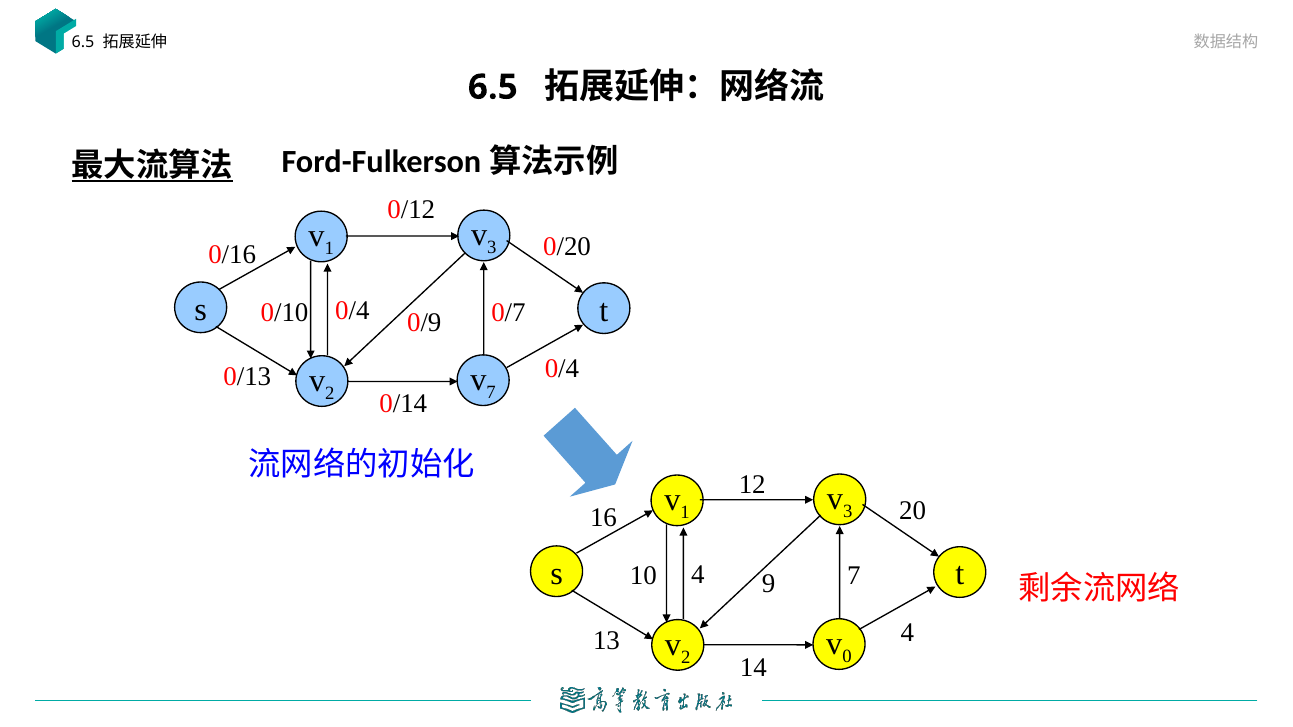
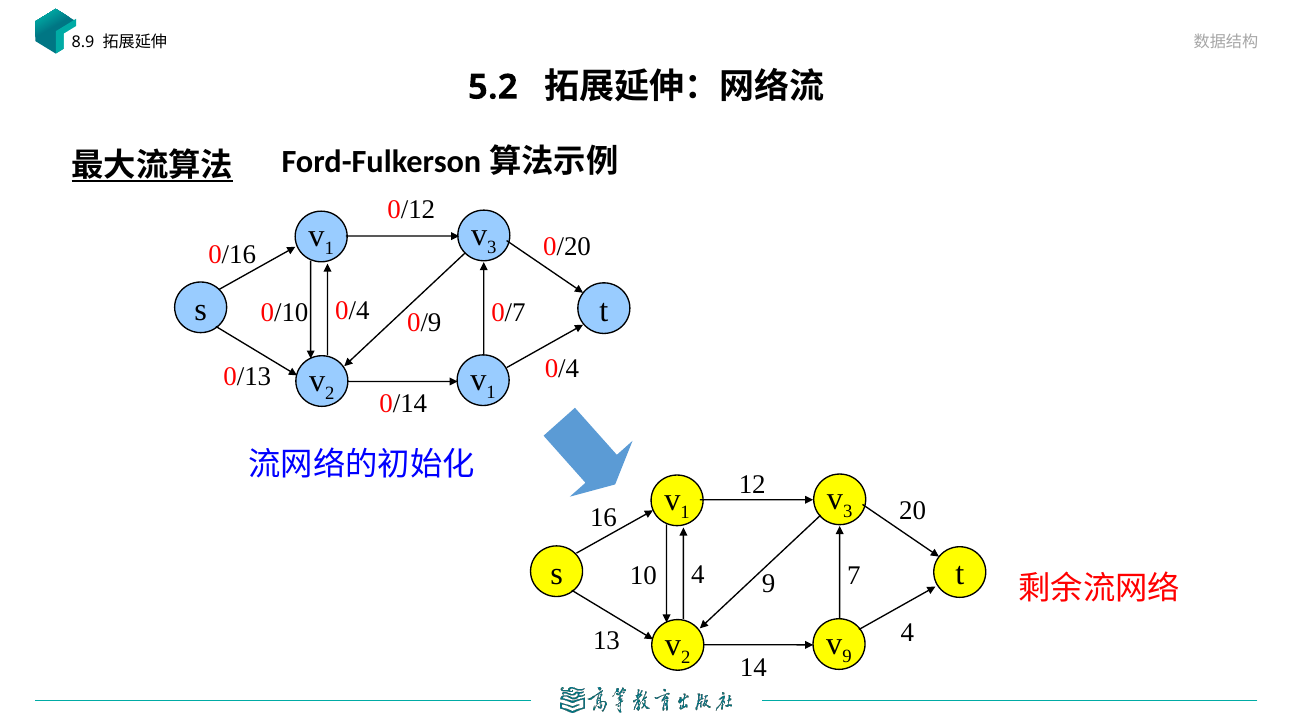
6.5 at (83, 42): 6.5 -> 8.9
6.5 at (493, 87): 6.5 -> 5.2
7 at (491, 393): 7 -> 1
0 at (847, 656): 0 -> 9
